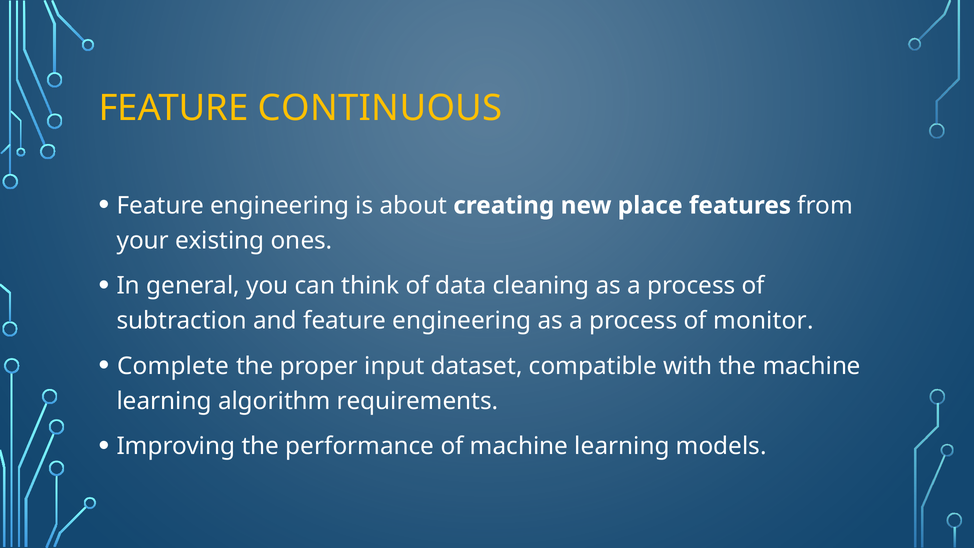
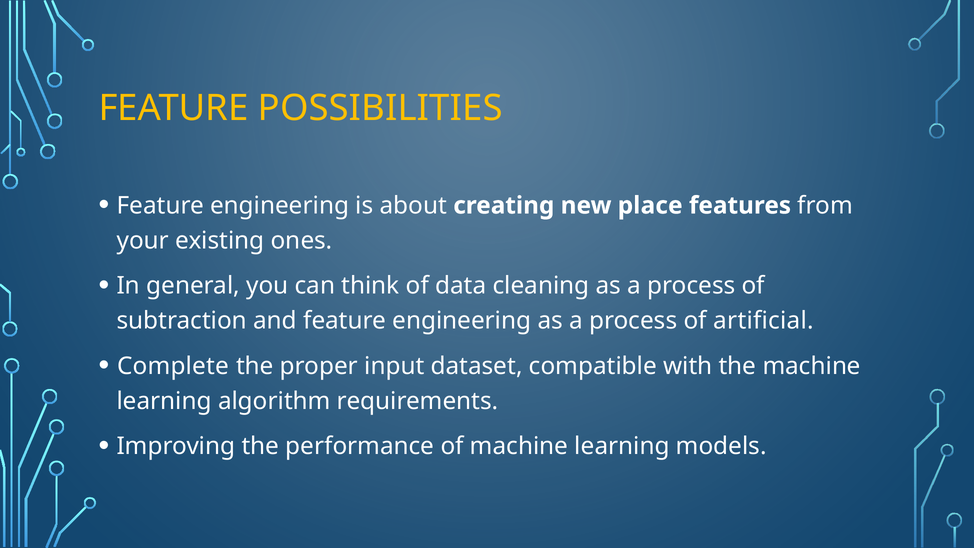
CONTINUOUS: CONTINUOUS -> POSSIBILITIES
monitor: monitor -> artificial
